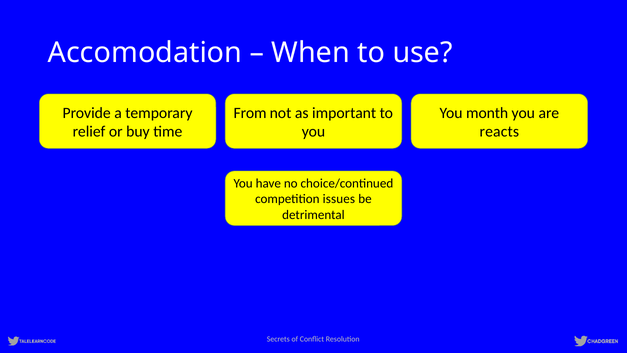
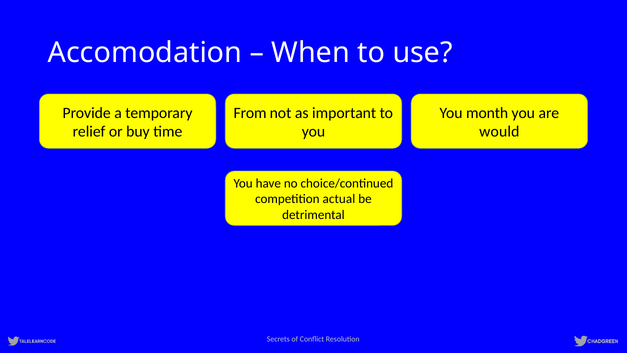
reacts: reacts -> would
issues: issues -> actual
